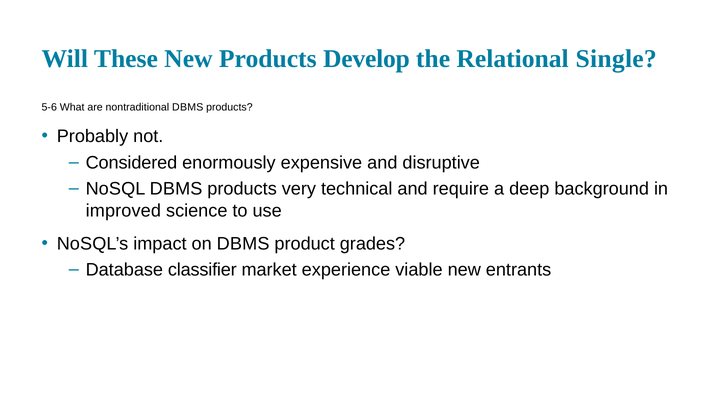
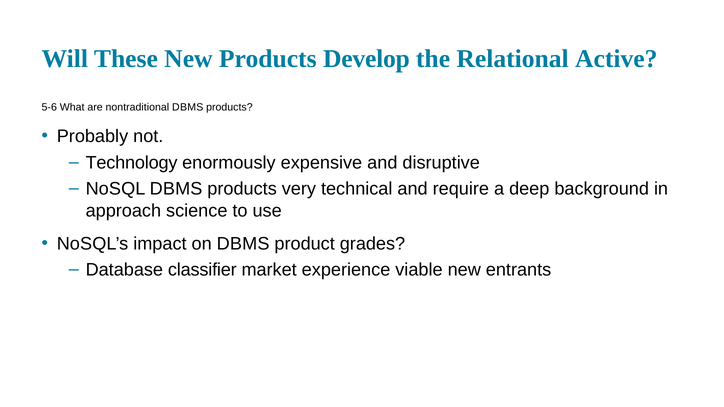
Single: Single -> Active
Considered: Considered -> Technology
improved: improved -> approach
